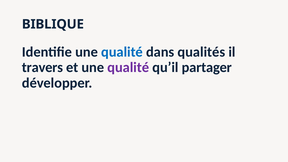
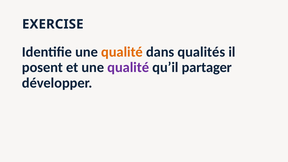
BIBLIQUE: BIBLIQUE -> EXERCISE
qualité at (122, 52) colour: blue -> orange
travers: travers -> posent
